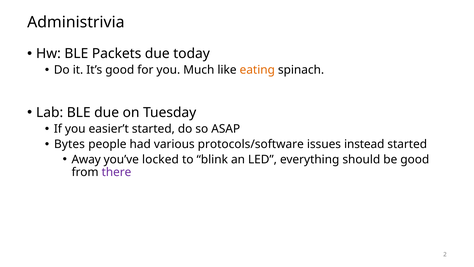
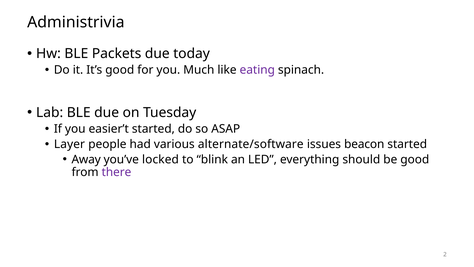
eating colour: orange -> purple
Bytes: Bytes -> Layer
protocols/software: protocols/software -> alternate/software
instead: instead -> beacon
